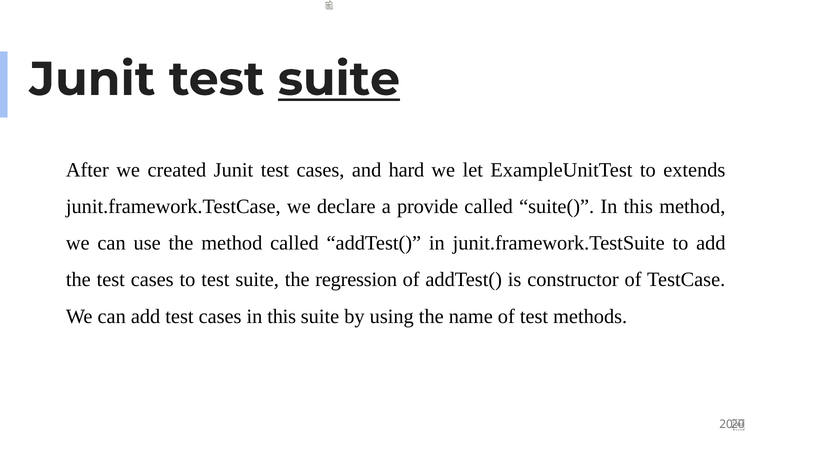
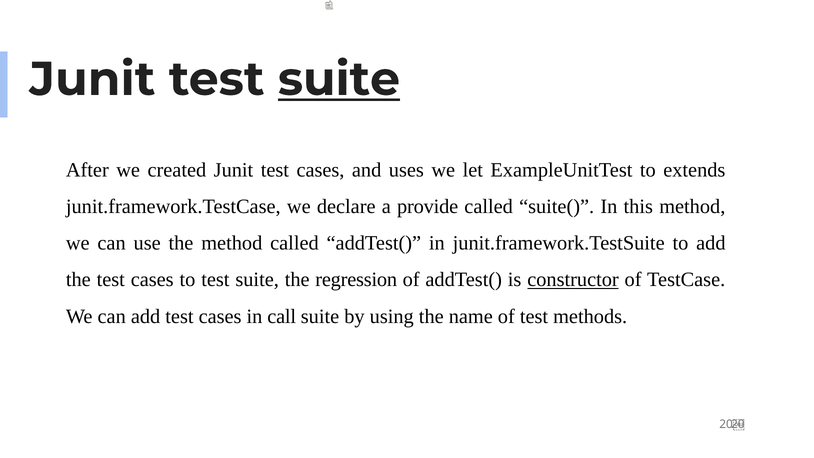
hard: hard -> uses
constructor underline: none -> present
cases in this: this -> call
